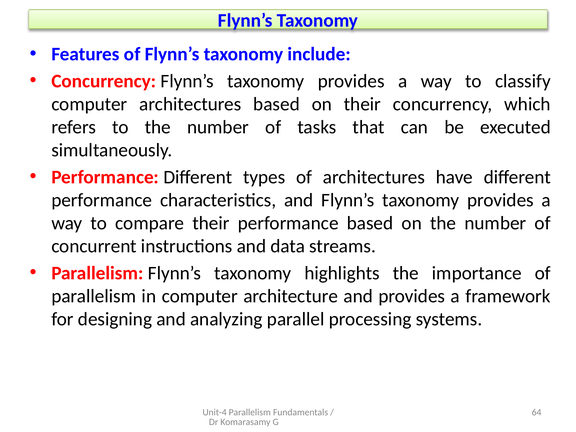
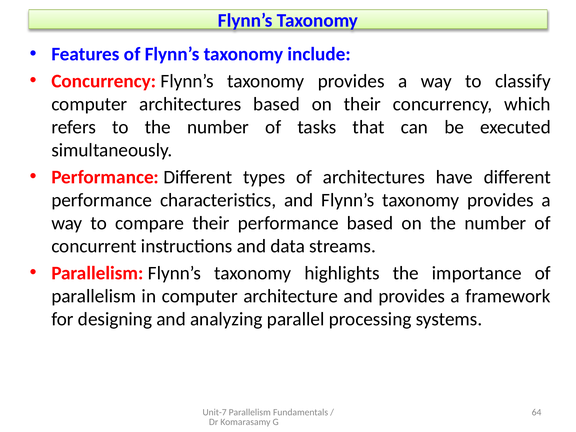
Unit-4: Unit-4 -> Unit-7
